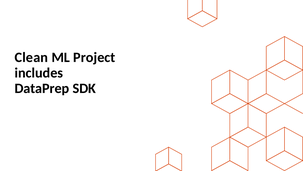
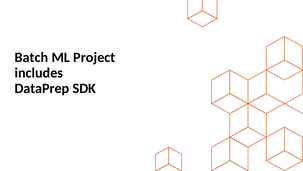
Clean: Clean -> Batch
